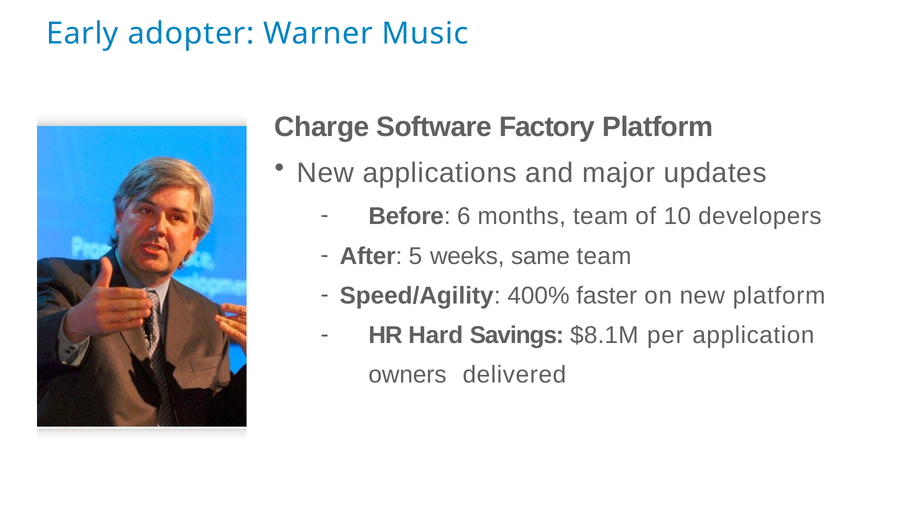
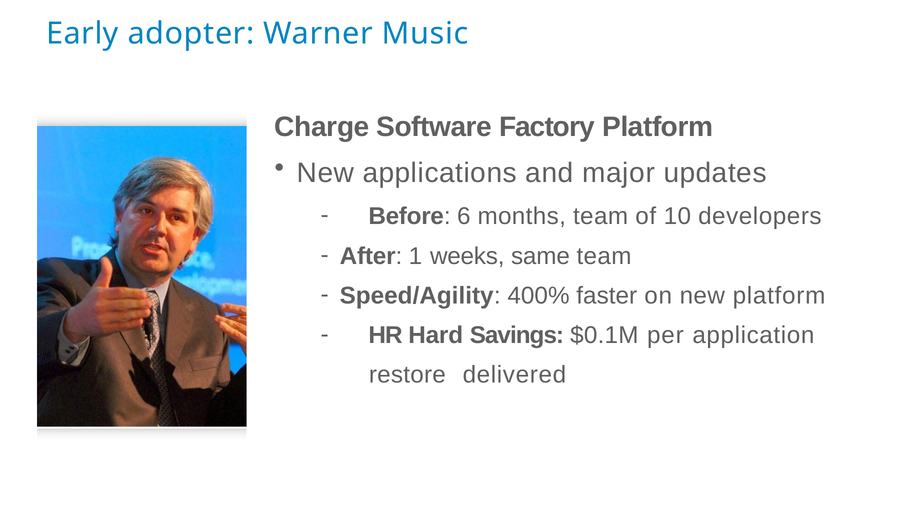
5: 5 -> 1
$8.1M: $8.1M -> $0.1M
owners: owners -> restore
